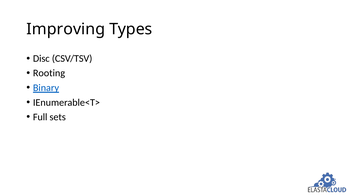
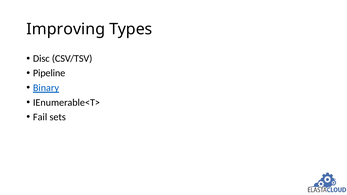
Rooting: Rooting -> Pipeline
Full: Full -> Fail
